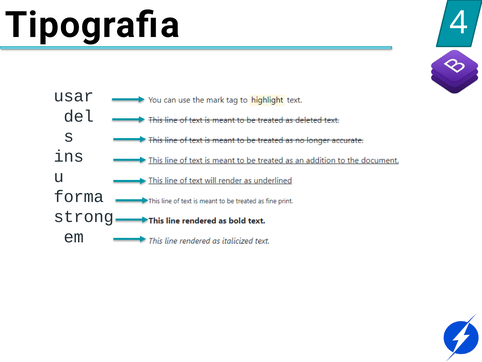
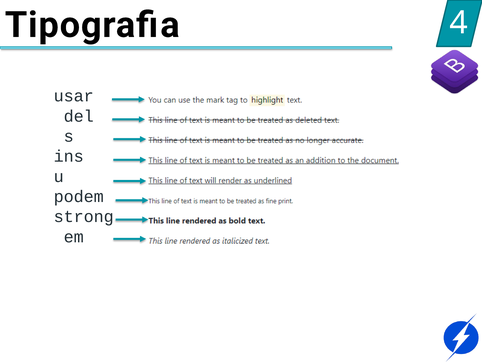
forma: forma -> podem
